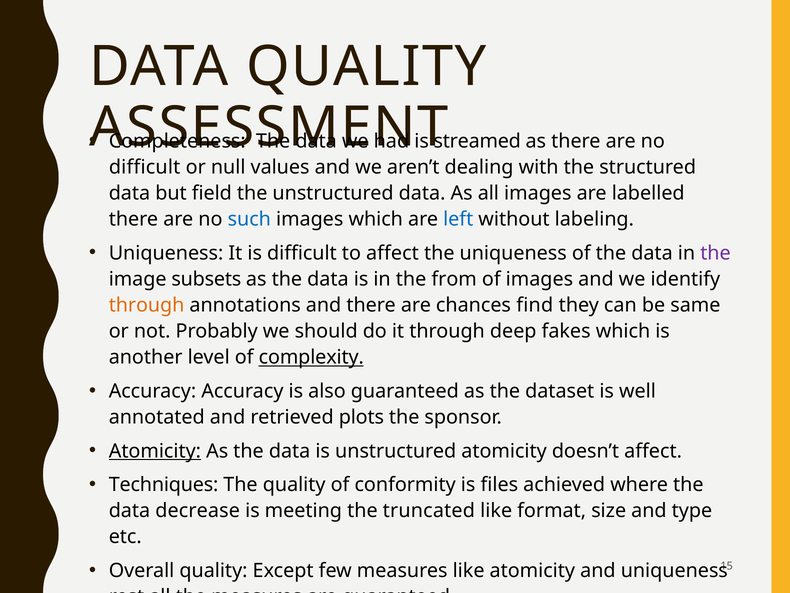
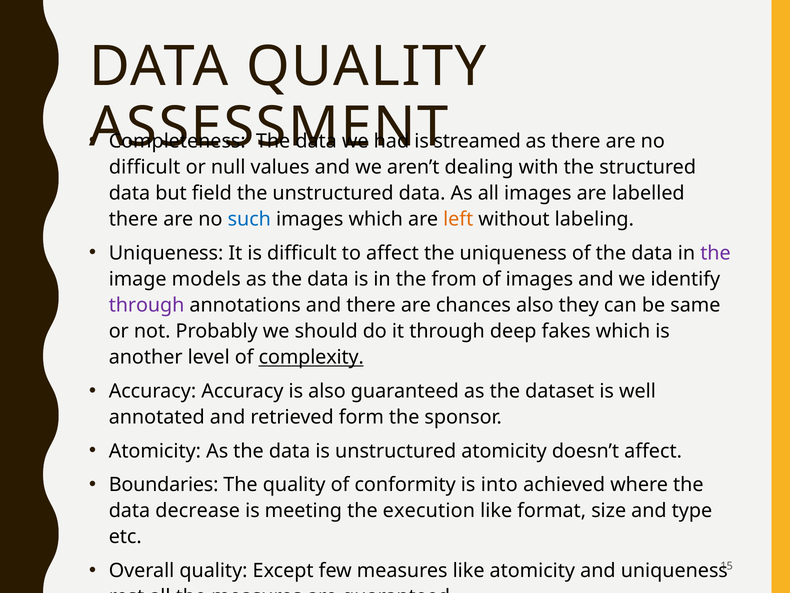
left colour: blue -> orange
subsets: subsets -> models
through at (147, 305) colour: orange -> purple
chances find: find -> also
plots: plots -> form
Atomicity at (155, 451) underline: present -> none
Techniques: Techniques -> Boundaries
files: files -> into
truncated: truncated -> execution
